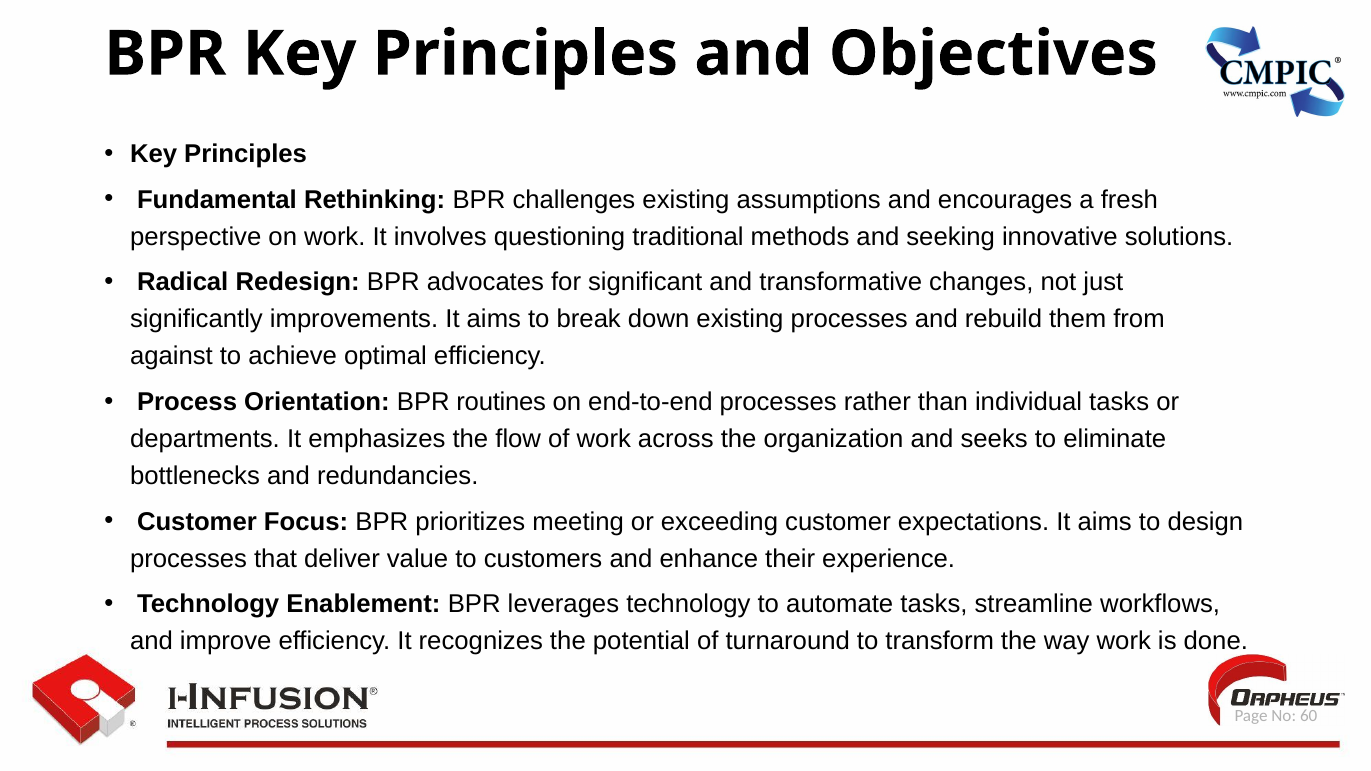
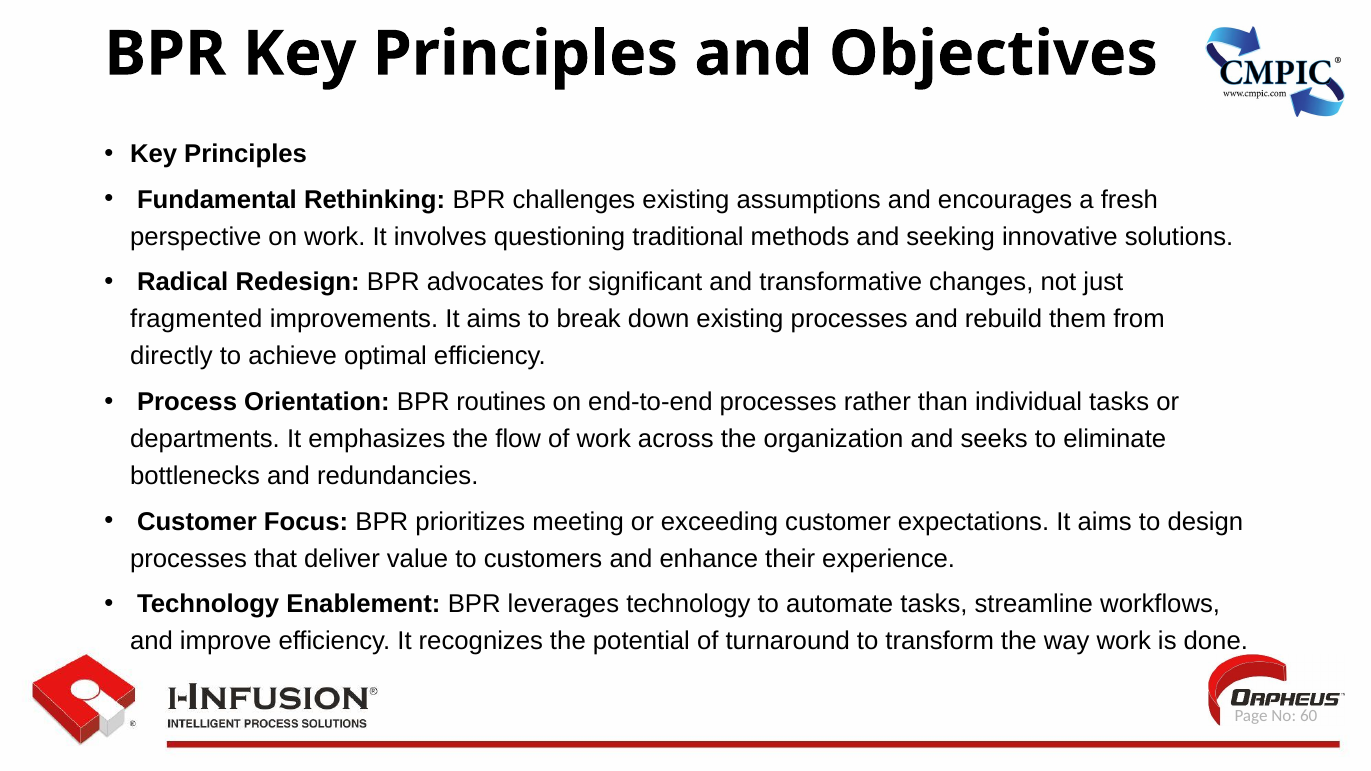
significantly: significantly -> fragmented
against: against -> directly
